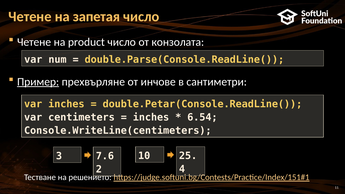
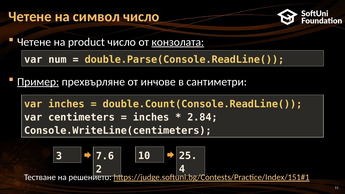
запетая: запетая -> символ
конзолата underline: none -> present
double.Petar(Console.ReadLine(: double.Petar(Console.ReadLine( -> double.Count(Console.ReadLine(
6.54: 6.54 -> 2.84
